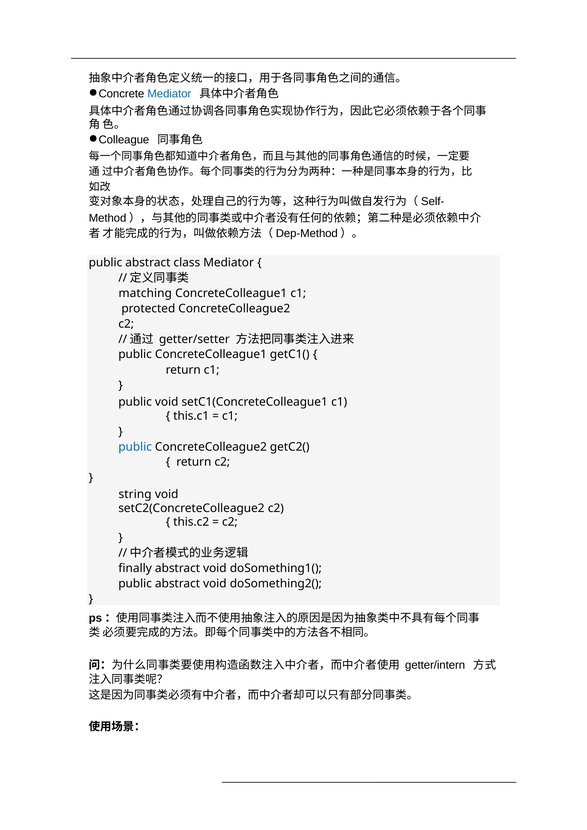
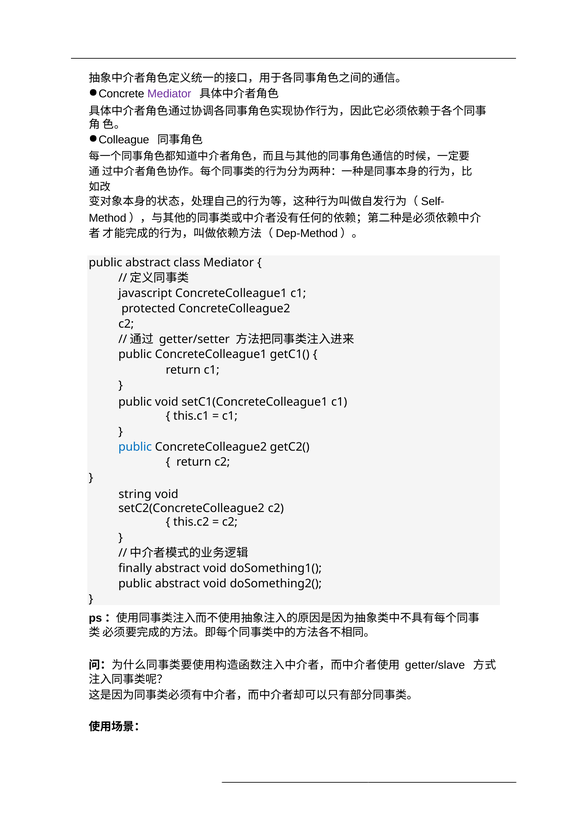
Mediator at (169, 94) colour: blue -> purple
matching: matching -> javascript
getter/intern: getter/intern -> getter/slave
